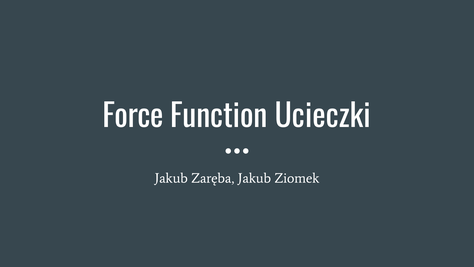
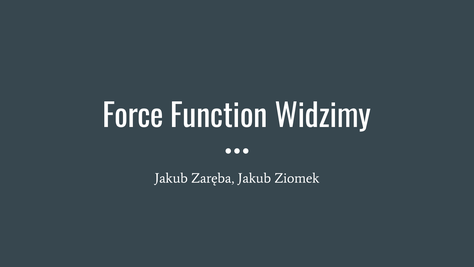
Ucieczki: Ucieczki -> Widzimy
